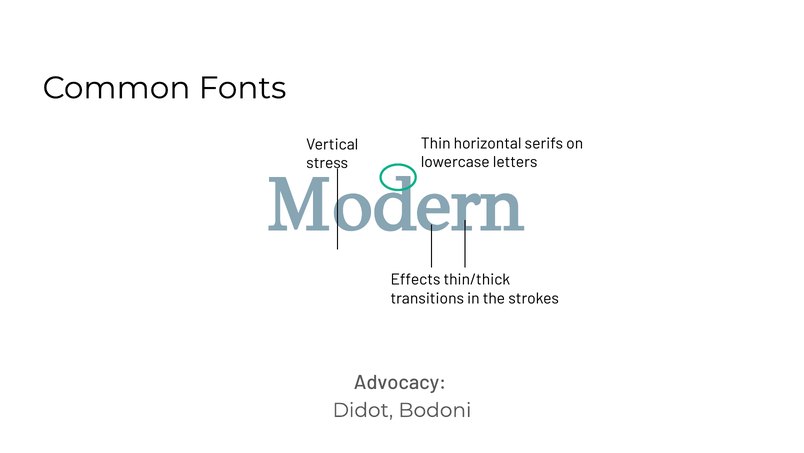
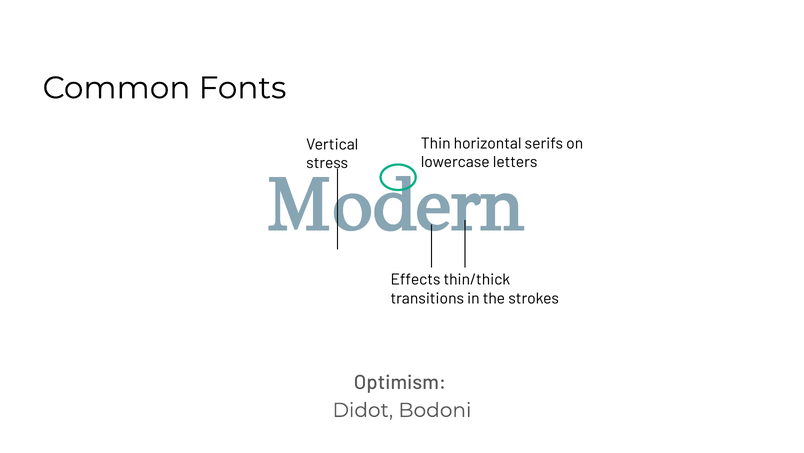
Advocacy: Advocacy -> Optimism
